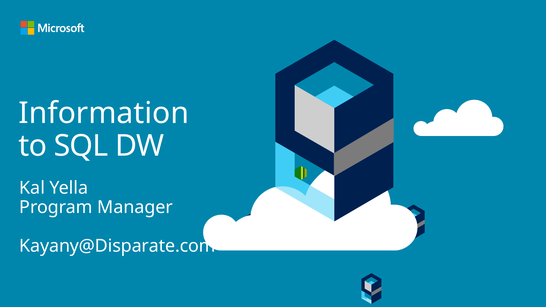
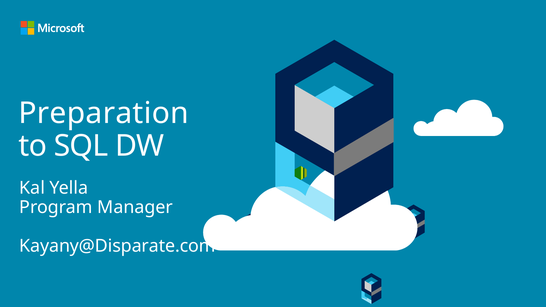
Information: Information -> Preparation
